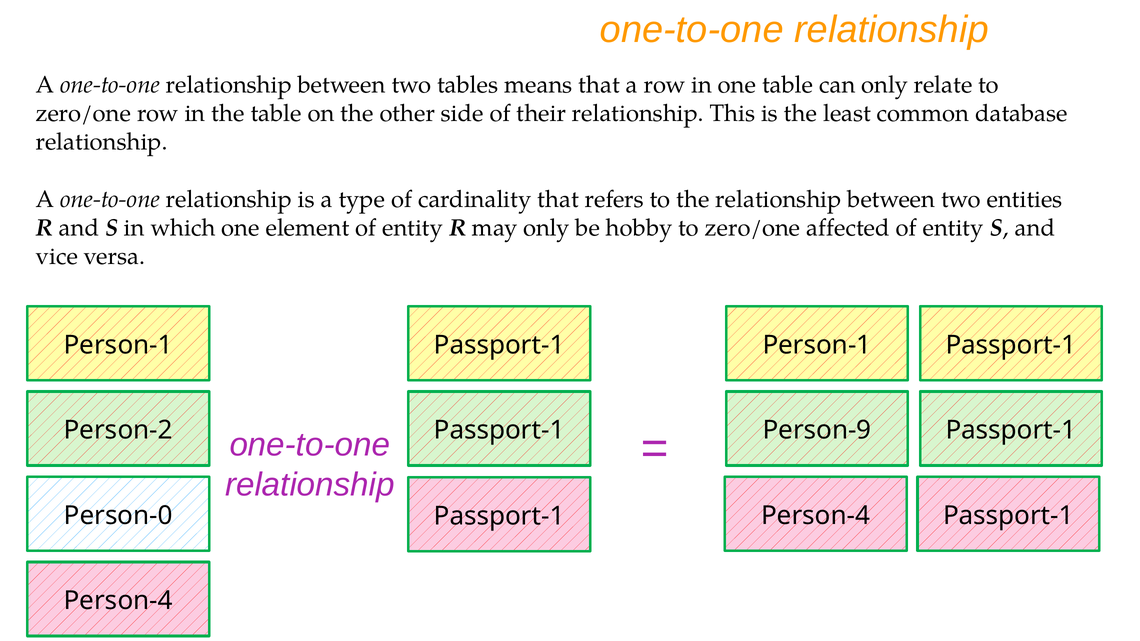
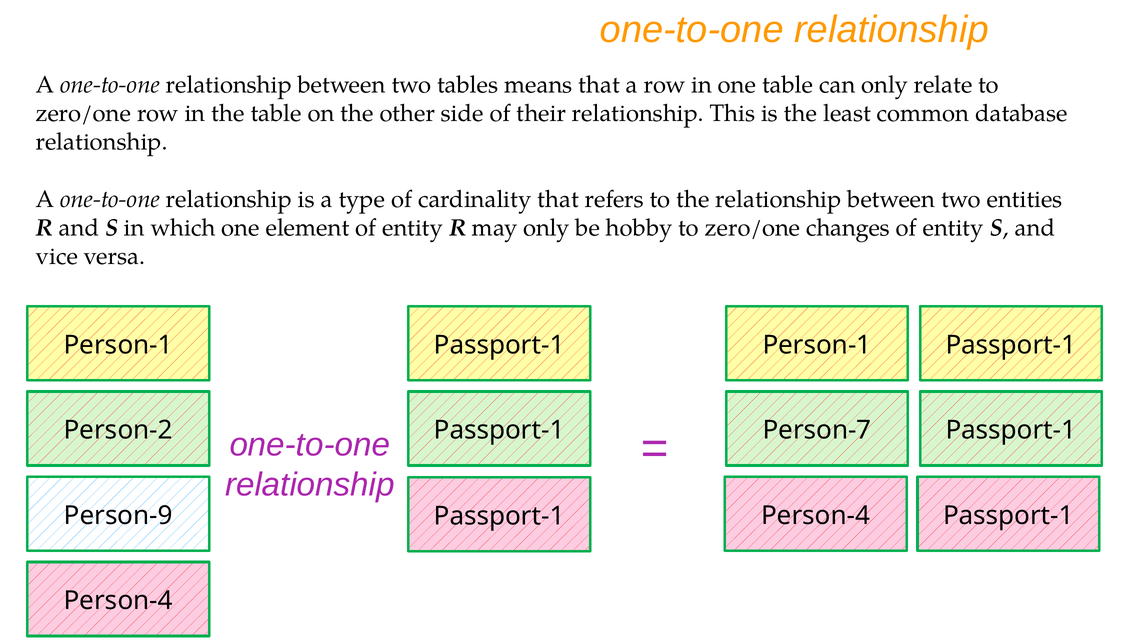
affected: affected -> changes
Person-9: Person-9 -> Person-7
Person-0: Person-0 -> Person-9
